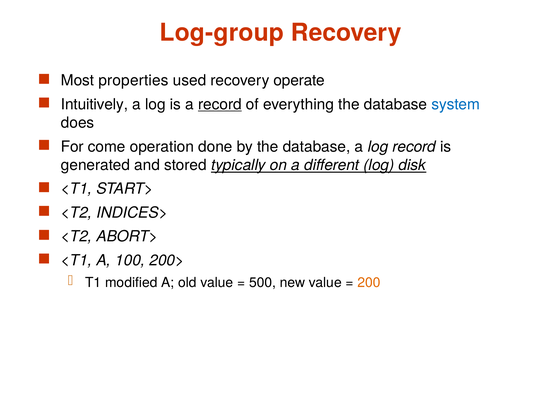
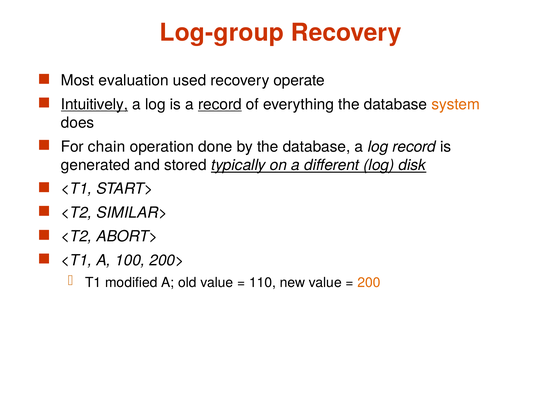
properties: properties -> evaluation
Intuitively underline: none -> present
system colour: blue -> orange
come: come -> chain
INDICES>: INDICES> -> SIMILAR>
500: 500 -> 110
